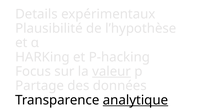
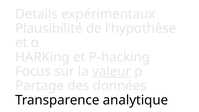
analytique underline: present -> none
